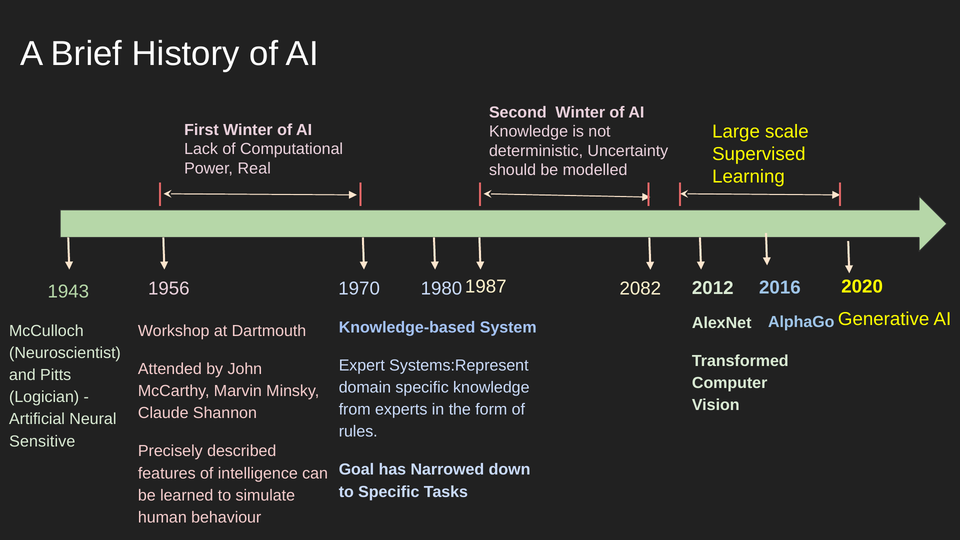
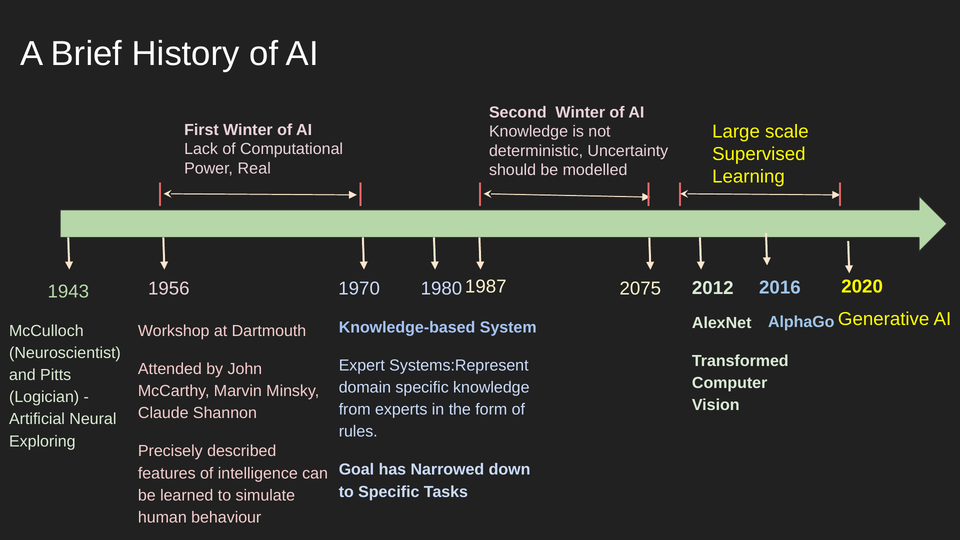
2082: 2082 -> 2075
Sensitive: Sensitive -> Exploring
